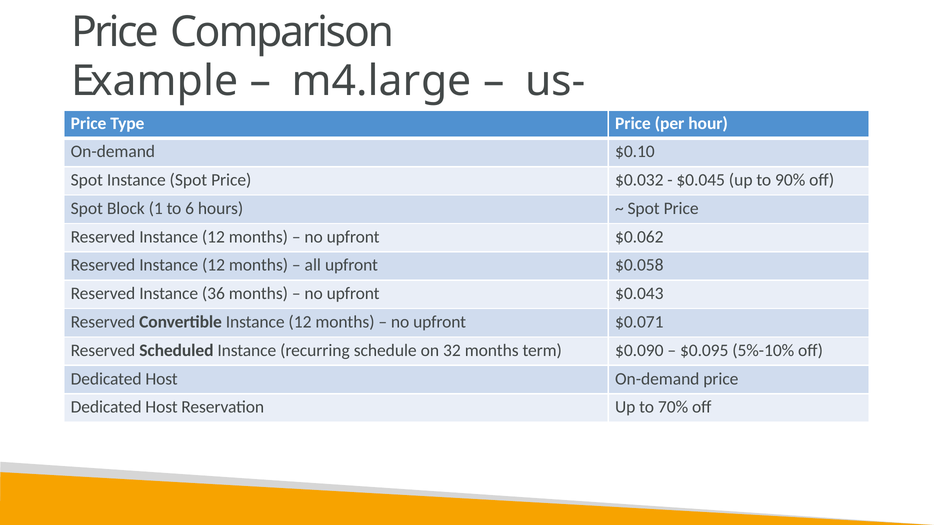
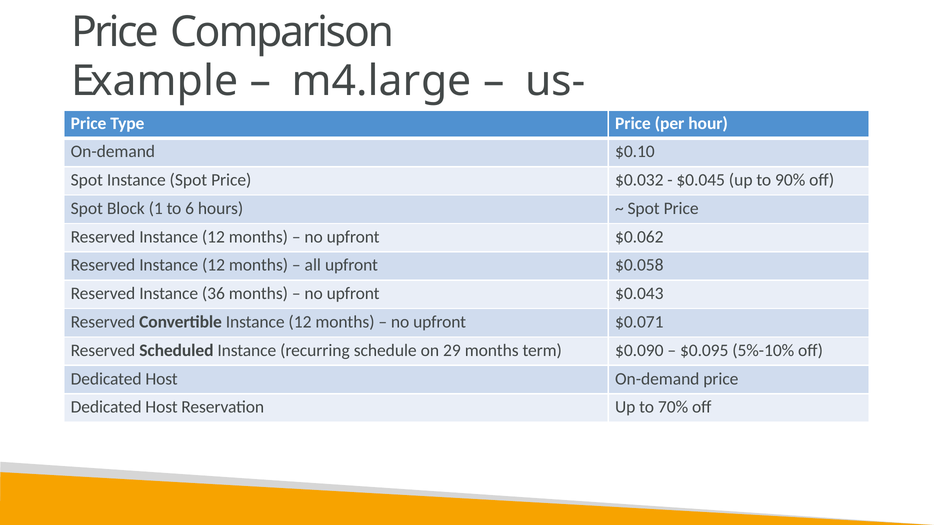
32: 32 -> 29
